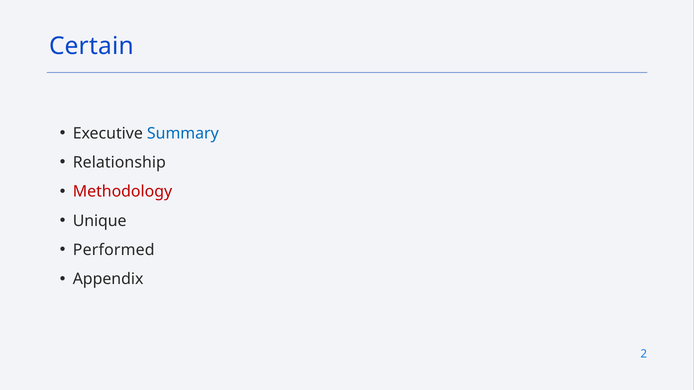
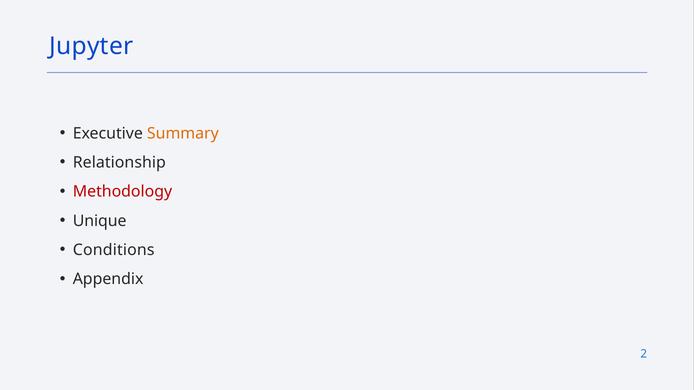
Certain: Certain -> Jupyter
Summary colour: blue -> orange
Performed: Performed -> Conditions
